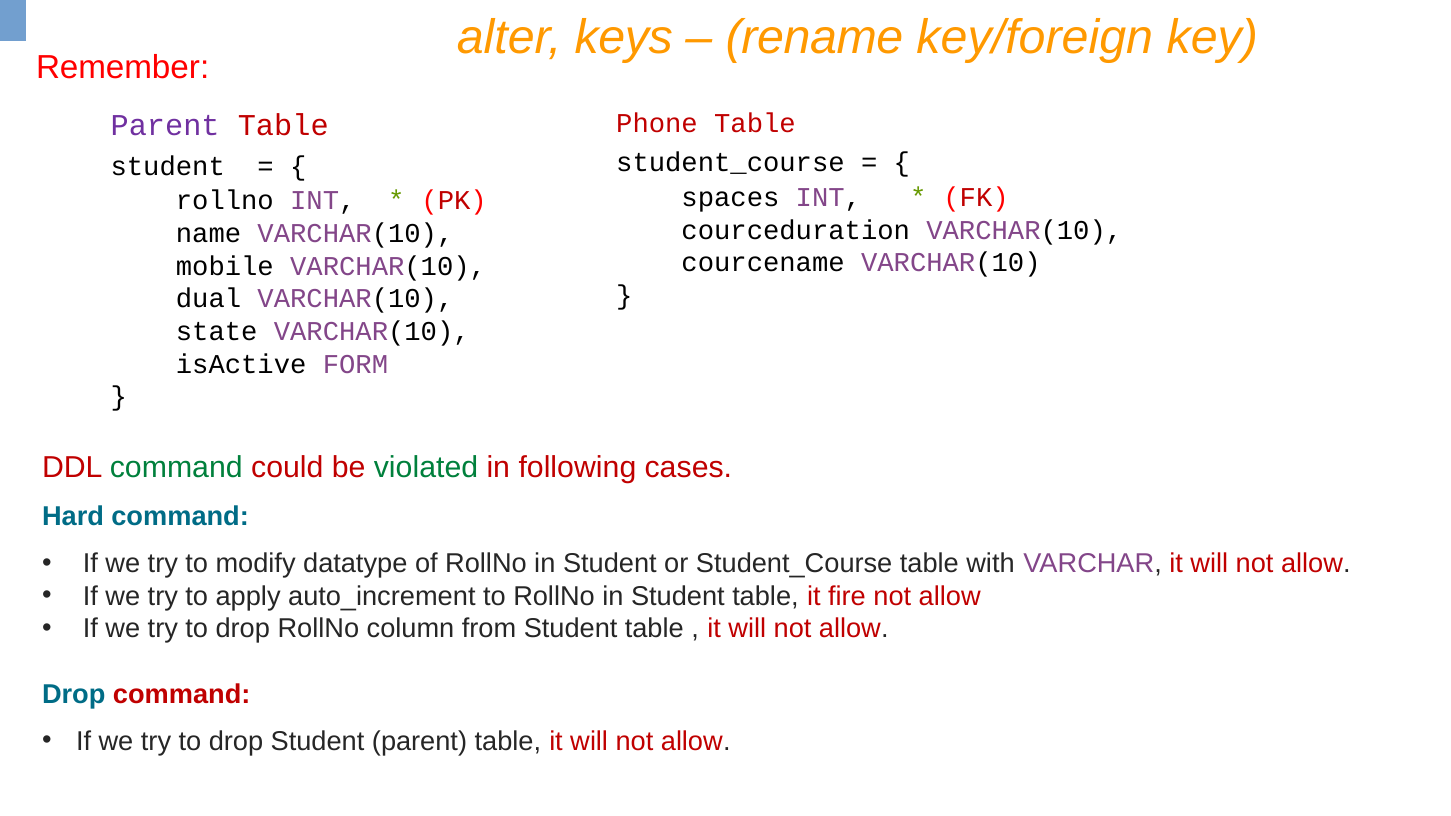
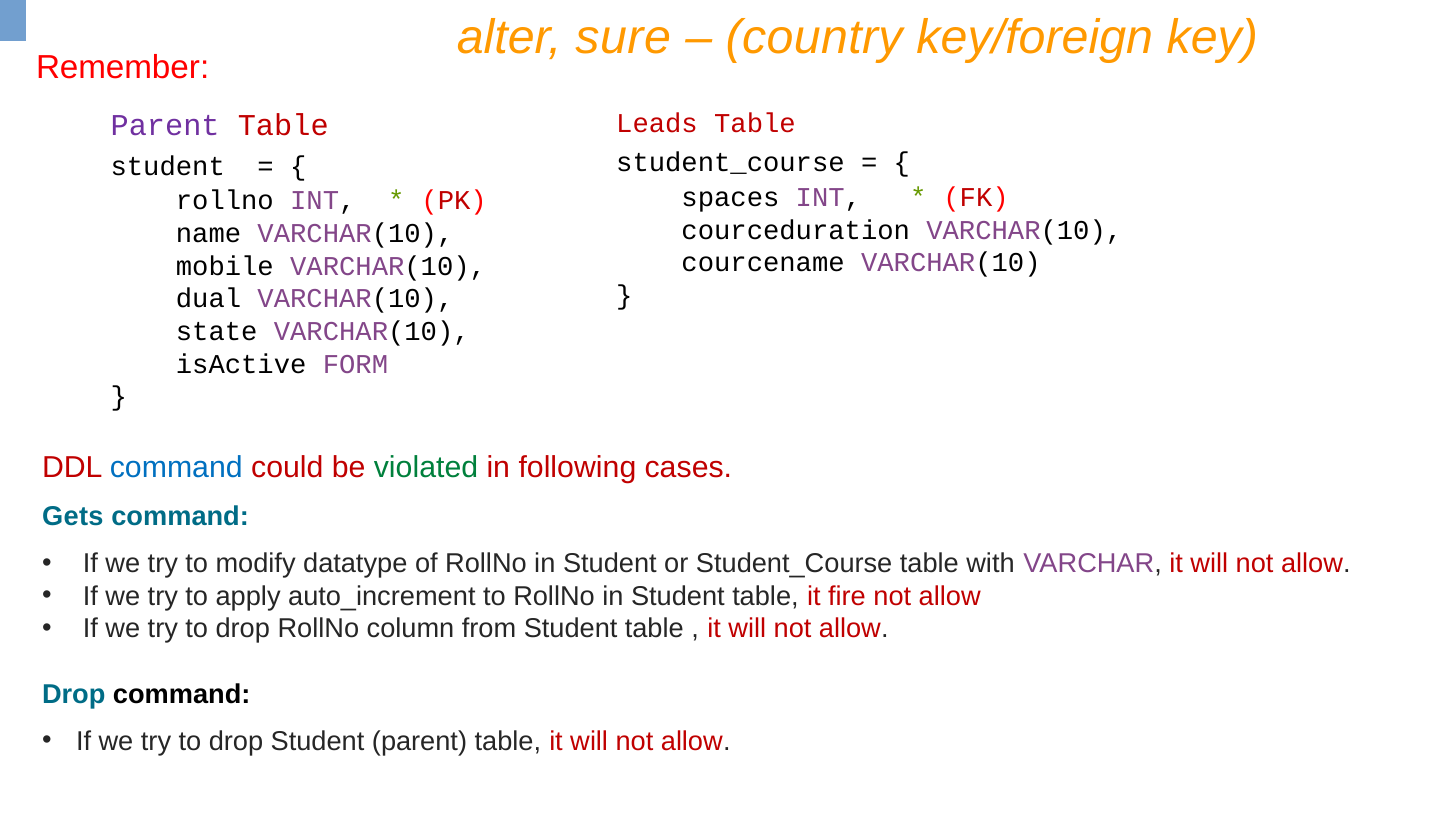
keys: keys -> sure
rename: rename -> country
Phone: Phone -> Leads
command at (176, 468) colour: green -> blue
Hard: Hard -> Gets
command at (182, 694) colour: red -> black
